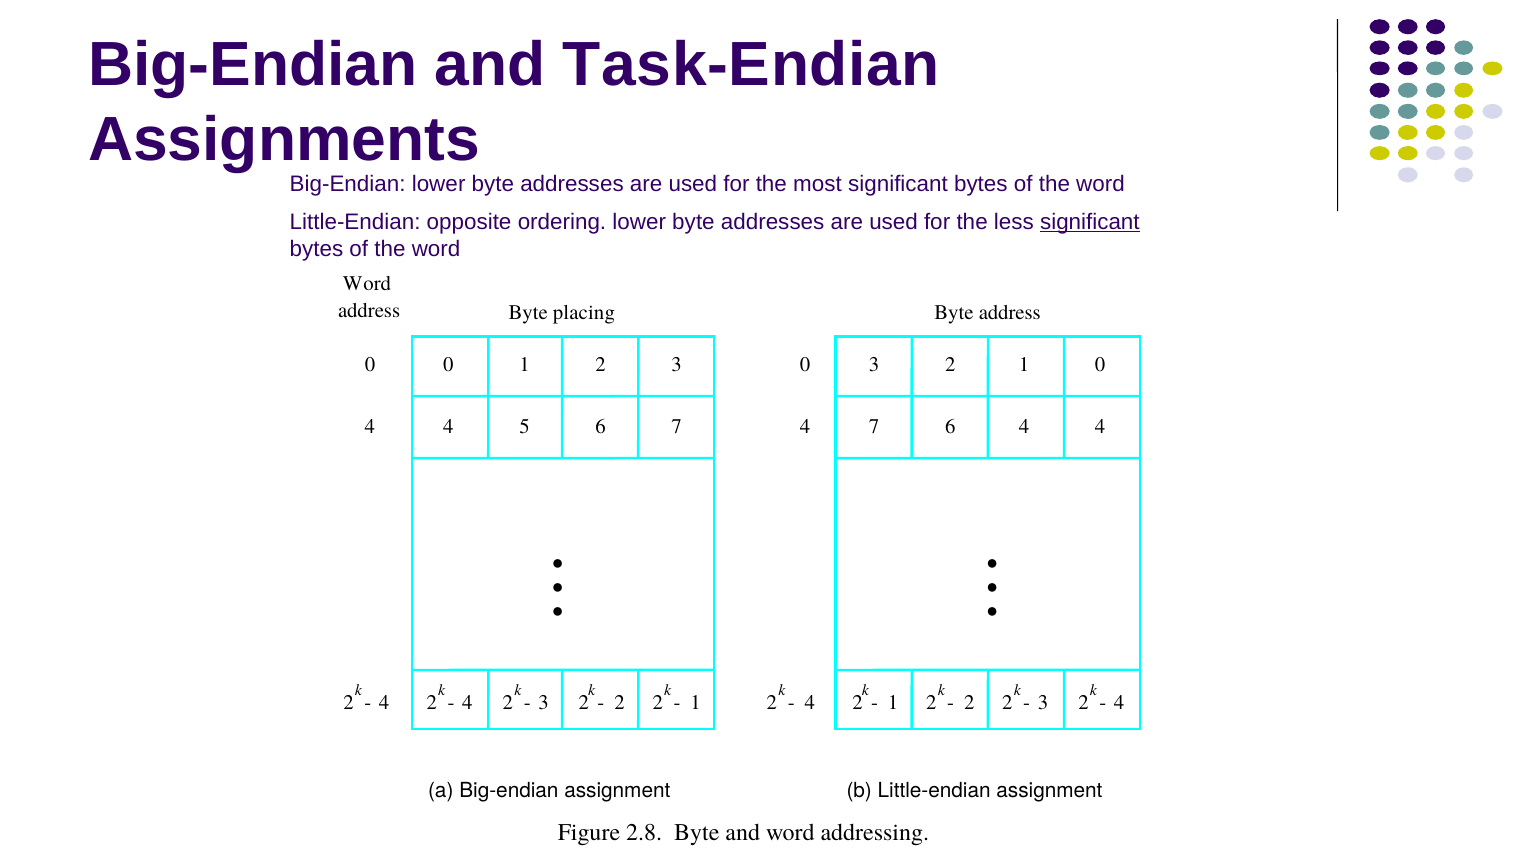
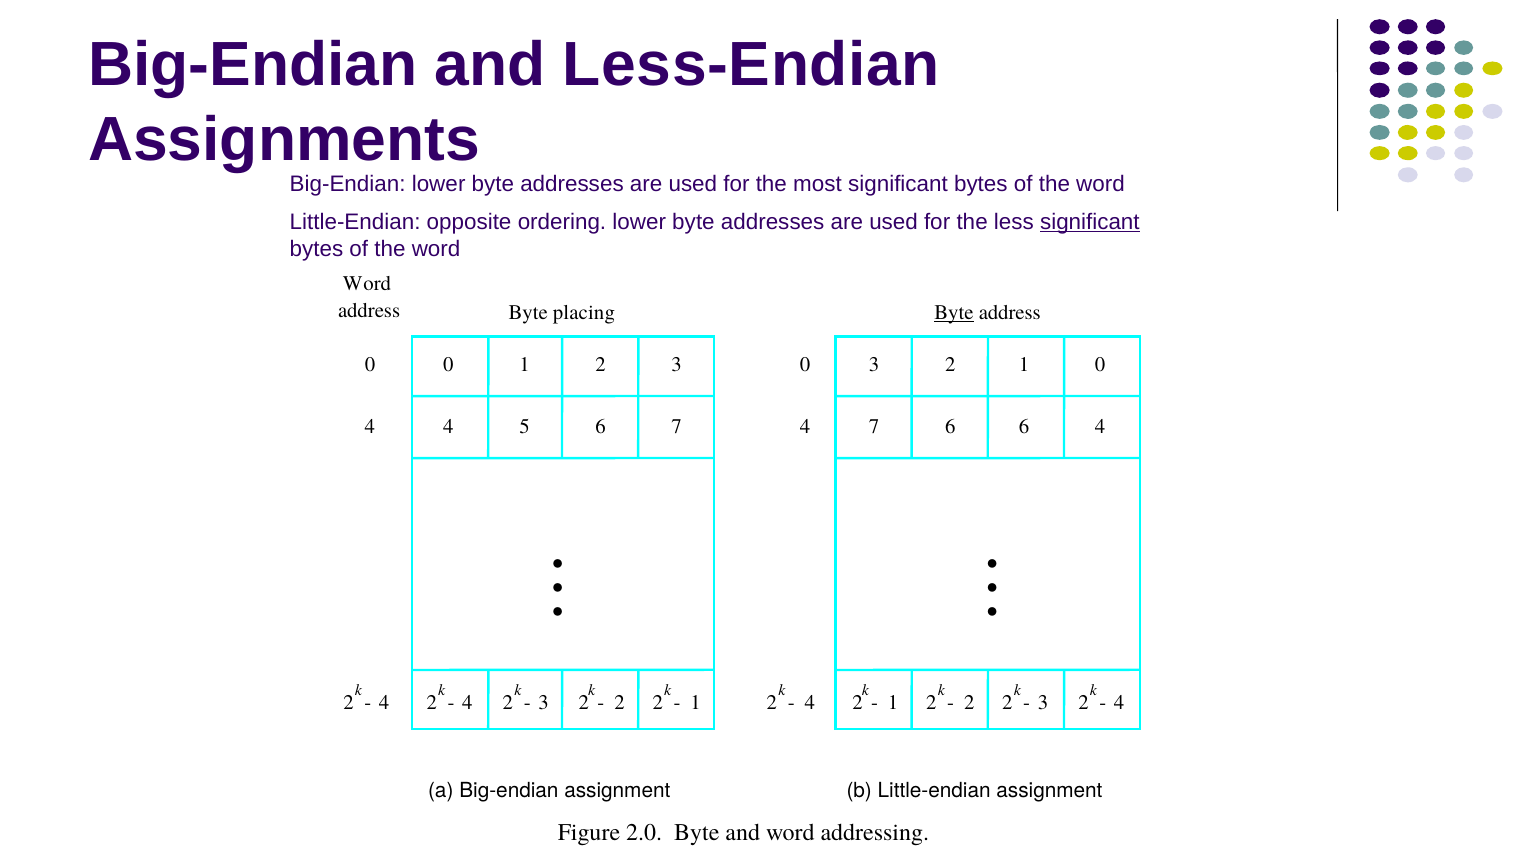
Task-Endian: Task-Endian -> Less-Endian
Byte at (954, 313) underline: none -> present
6 4: 4 -> 6
2.8: 2.8 -> 2.0
